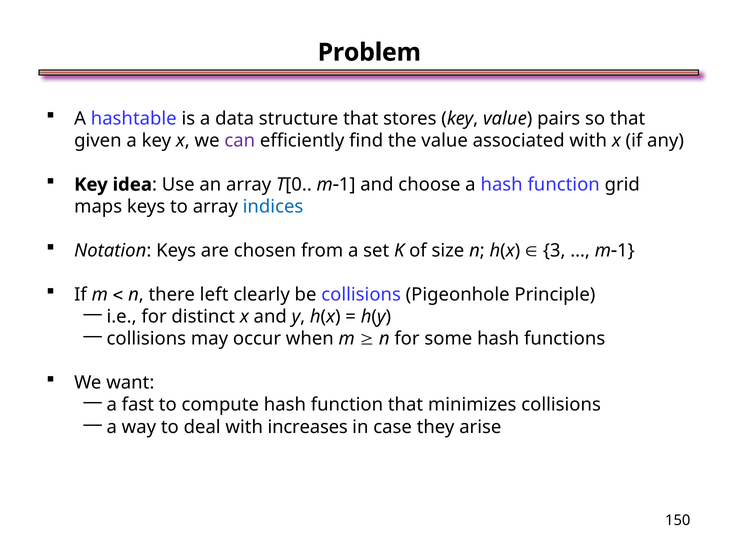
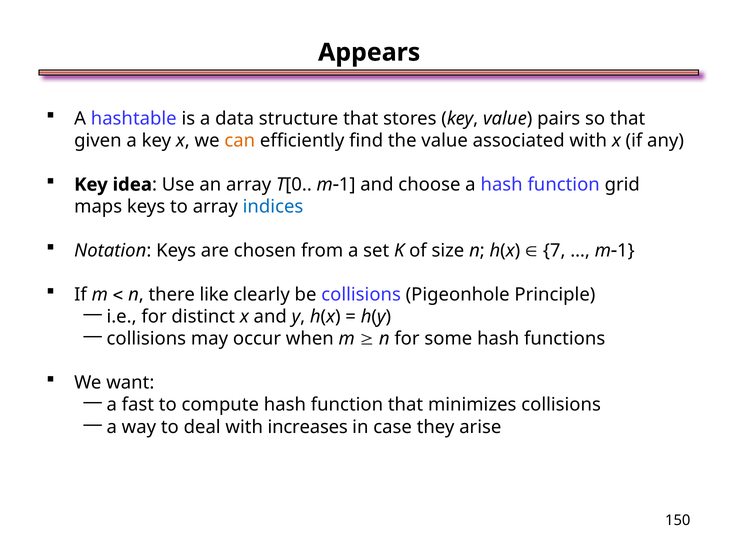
Problem: Problem -> Appears
can colour: purple -> orange
3: 3 -> 7
left: left -> like
